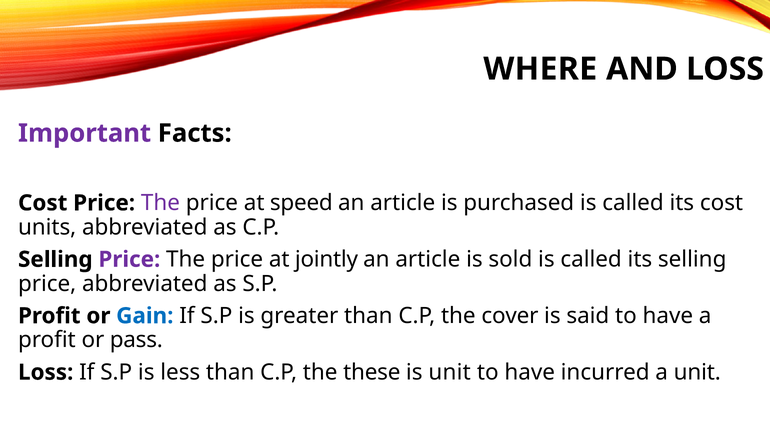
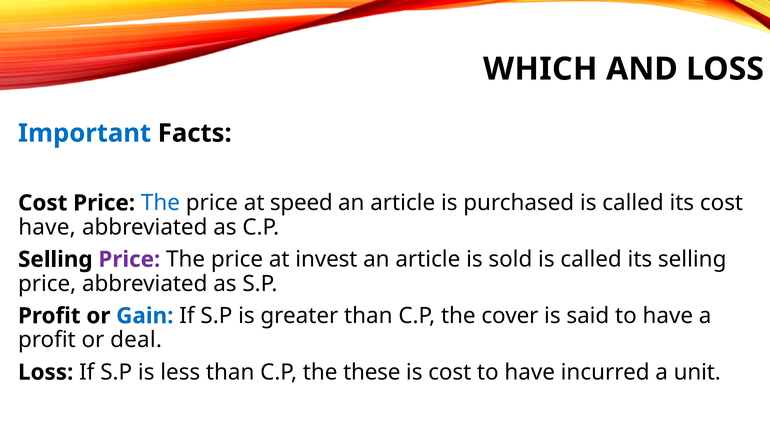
WHERE: WHERE -> WHICH
Important colour: purple -> blue
The at (160, 203) colour: purple -> blue
units at (47, 227): units -> have
jointly: jointly -> invest
pass: pass -> deal
is unit: unit -> cost
